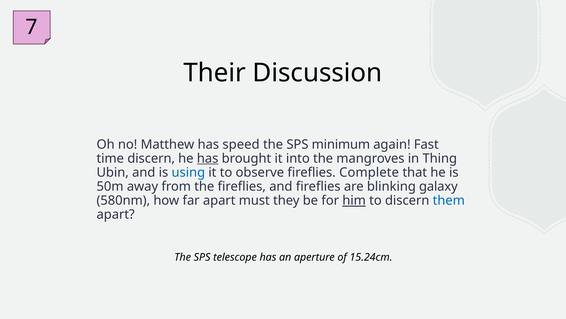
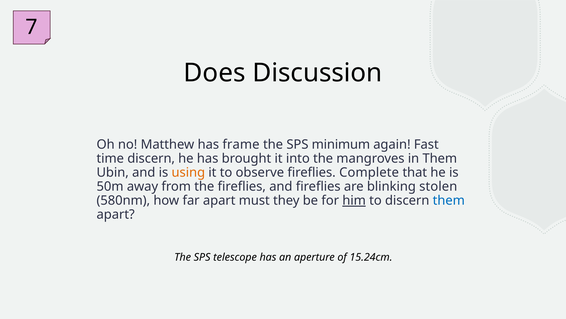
Their: Their -> Does
speed: speed -> frame
has at (208, 158) underline: present -> none
in Thing: Thing -> Them
using colour: blue -> orange
galaxy: galaxy -> stolen
